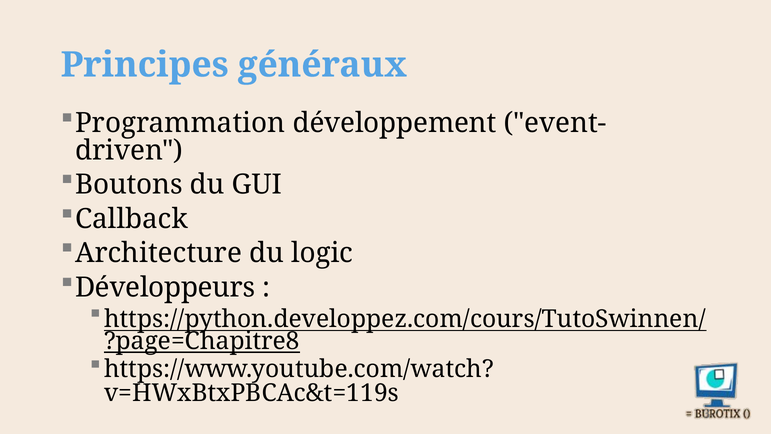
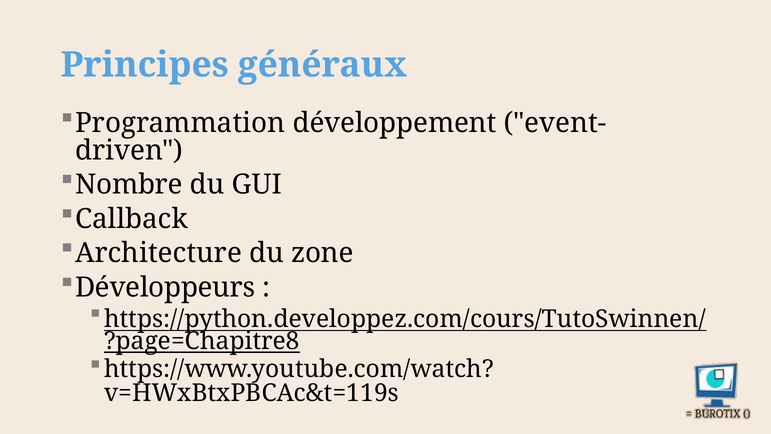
Boutons: Boutons -> Nombre
logic: logic -> zone
